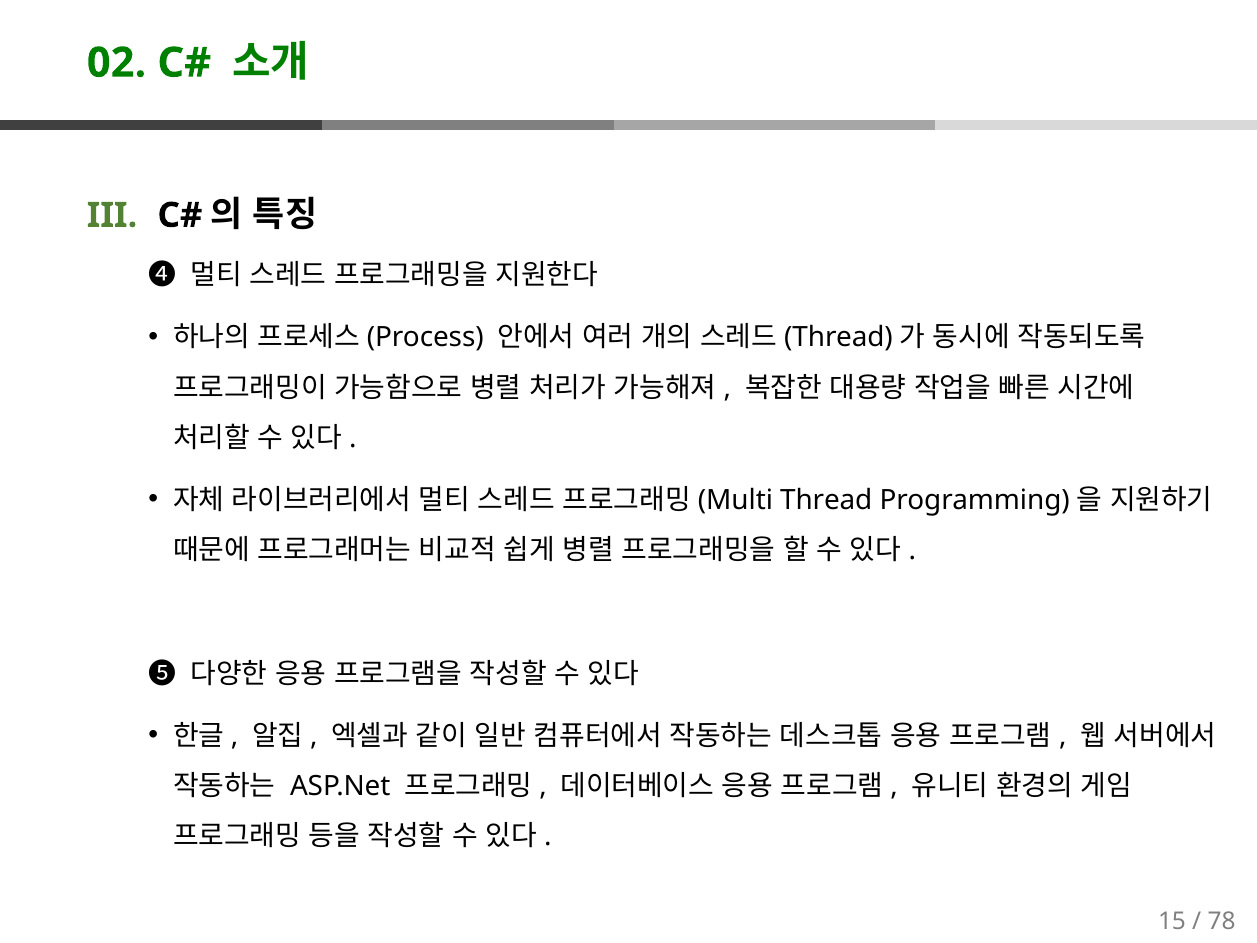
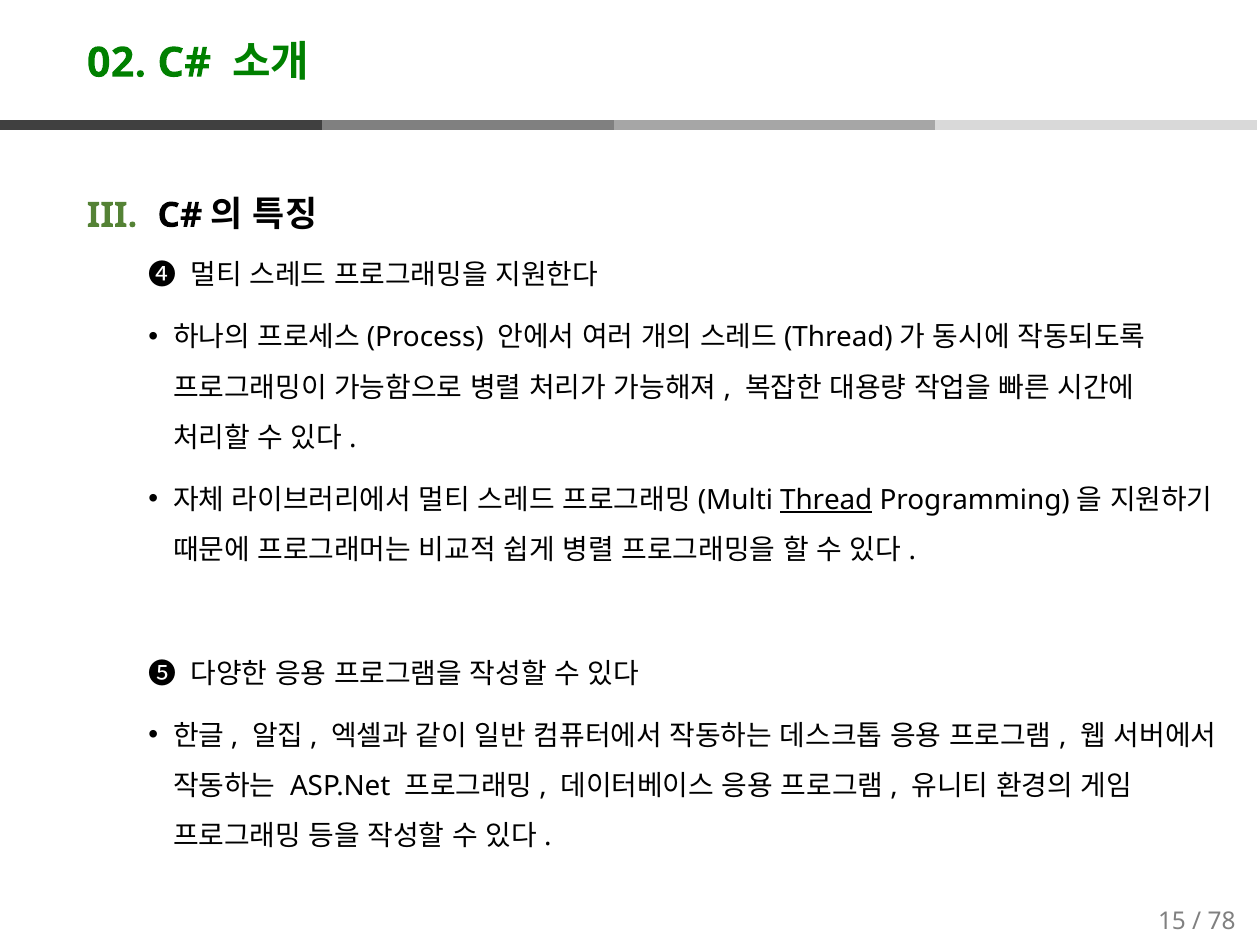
Thread underline: none -> present
